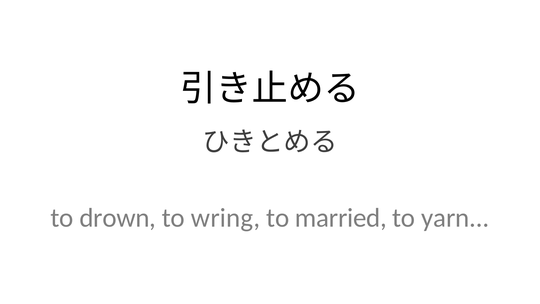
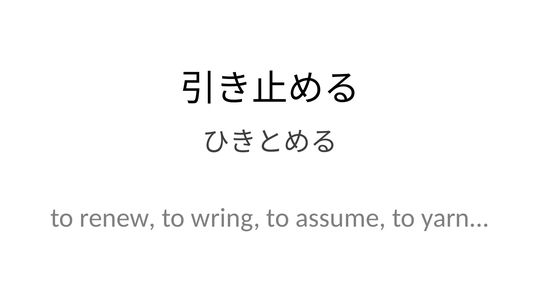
drown: drown -> renew
married: married -> assume
